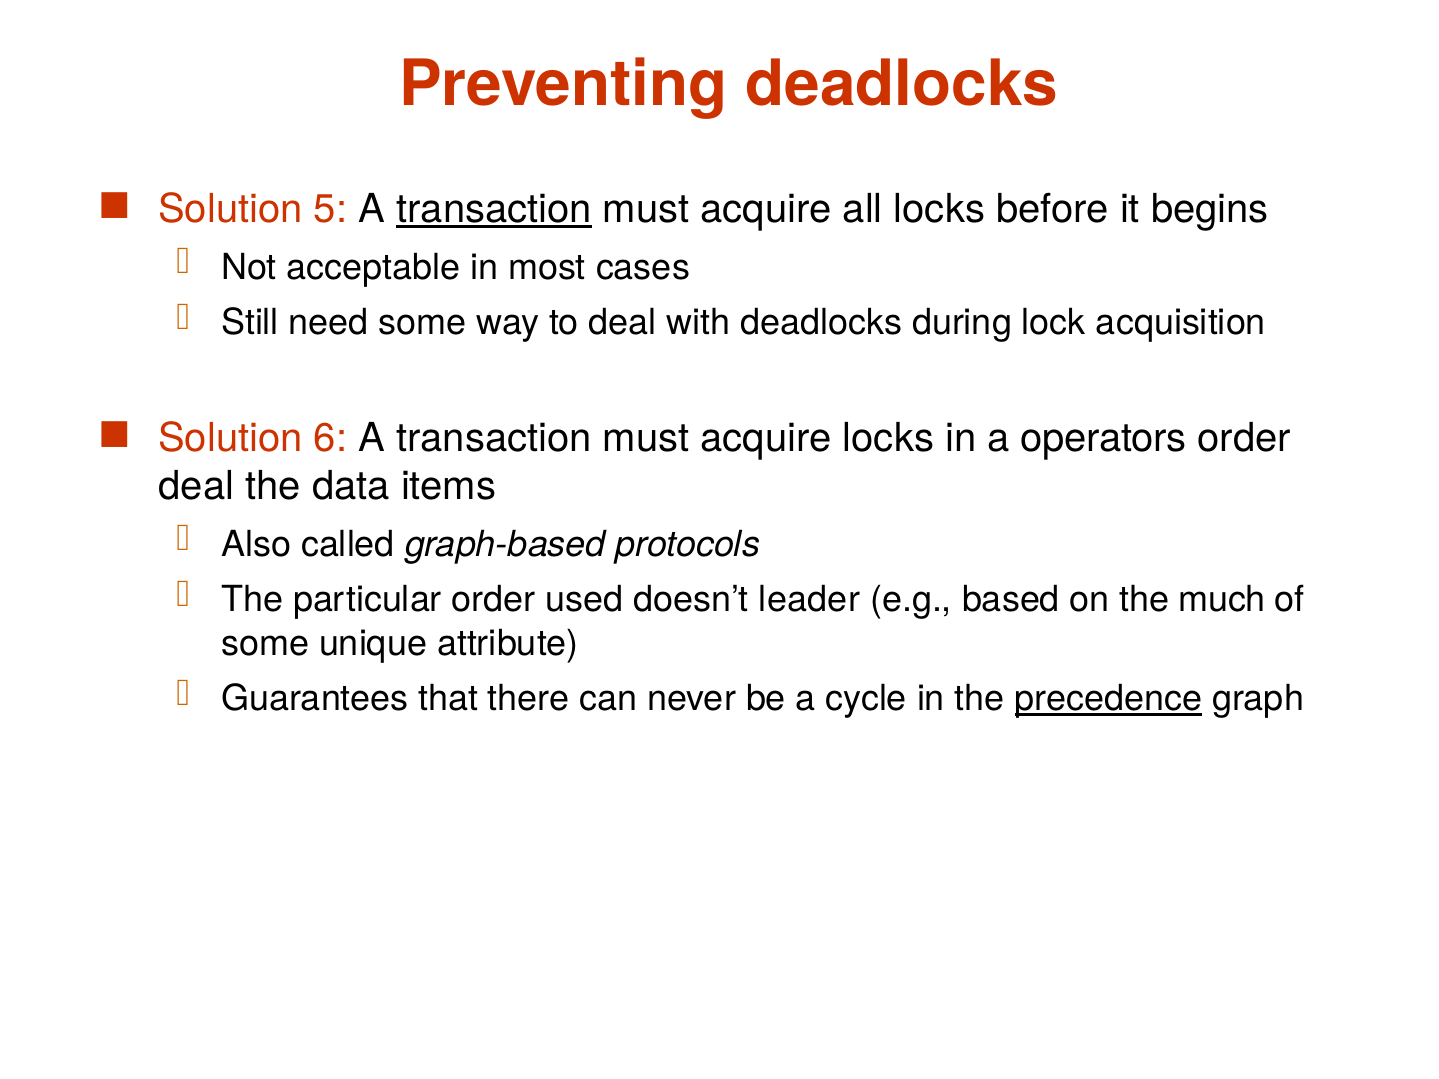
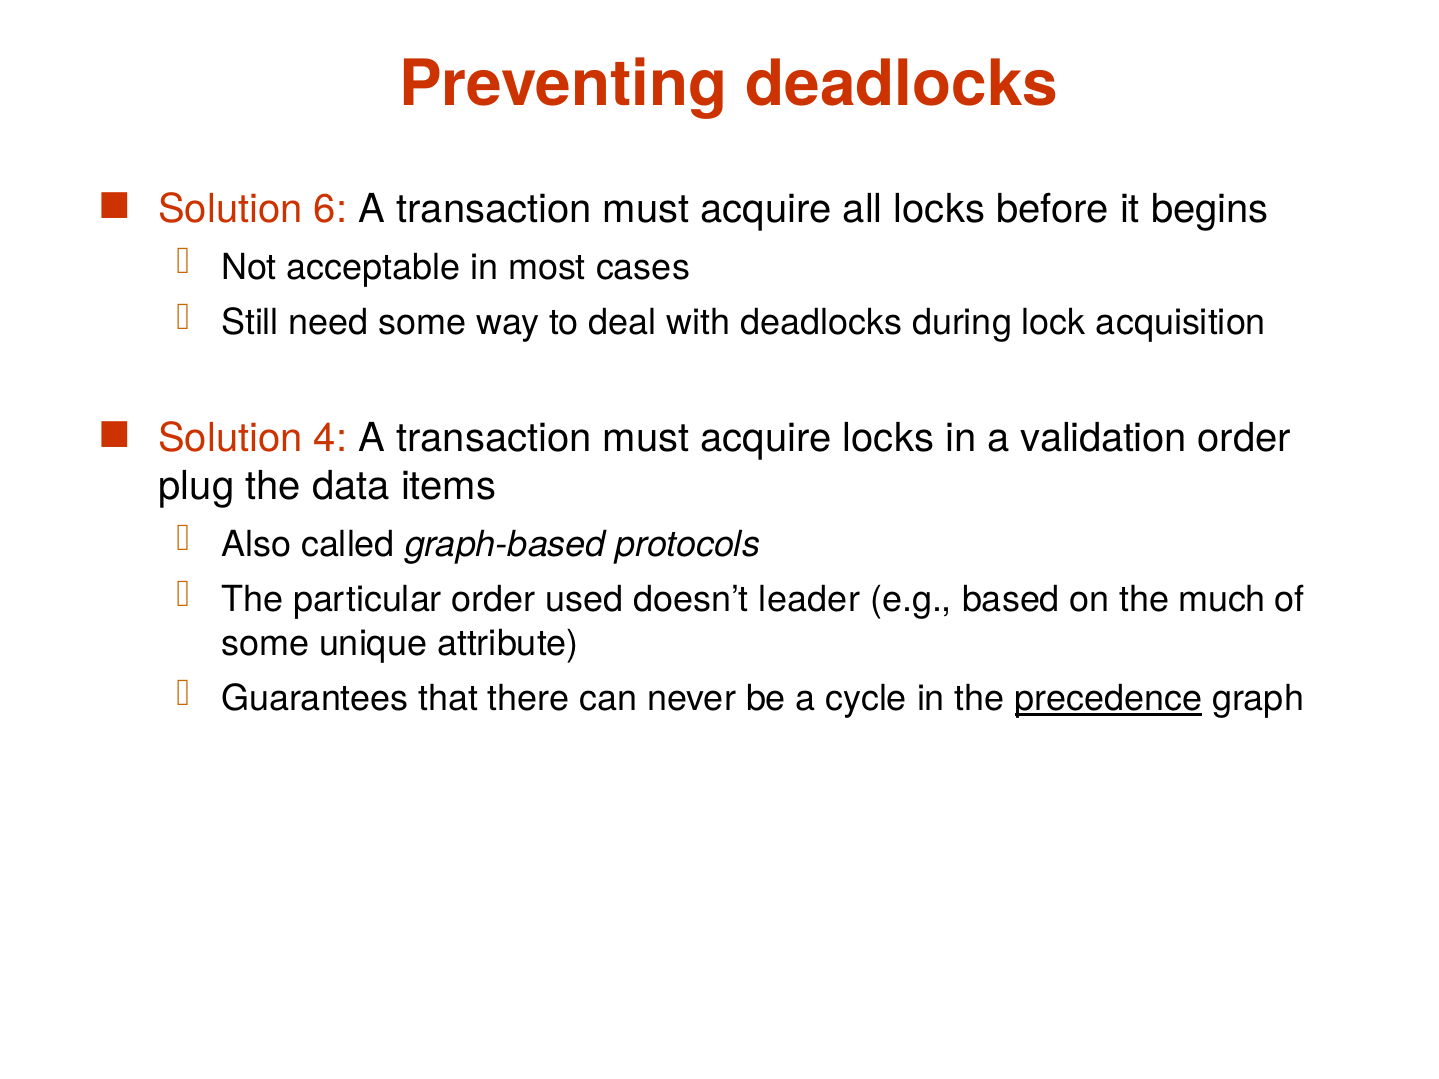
5: 5 -> 6
transaction at (494, 209) underline: present -> none
6: 6 -> 4
operators: operators -> validation
deal at (196, 487): deal -> plug
